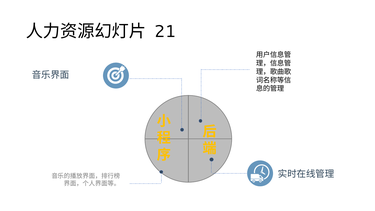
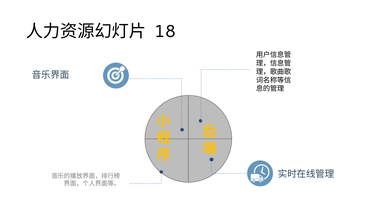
21: 21 -> 18
